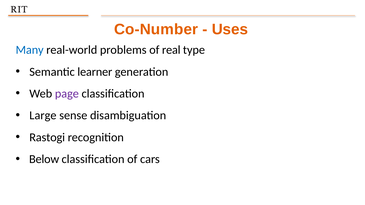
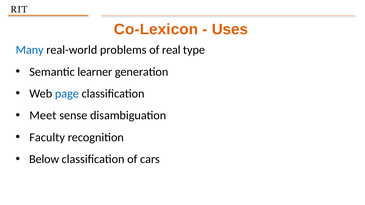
Co-Number: Co-Number -> Co-Lexicon
page colour: purple -> blue
Large: Large -> Meet
Rastogi: Rastogi -> Faculty
